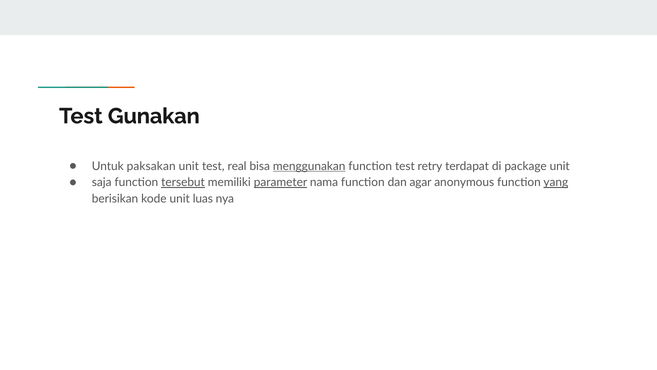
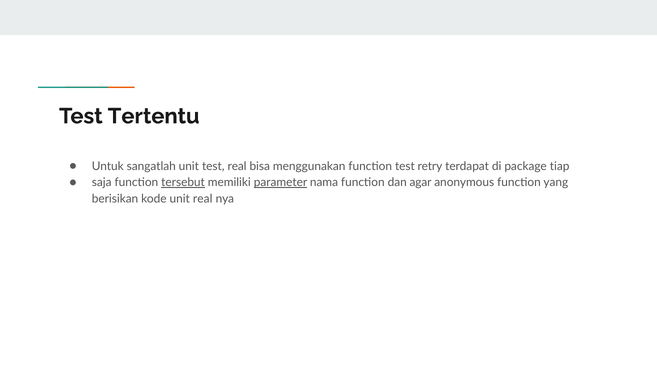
Gunakan: Gunakan -> Tertentu
paksakan: paksakan -> sangatlah
menggunakan underline: present -> none
package unit: unit -> tiap
yang underline: present -> none
unit luas: luas -> real
